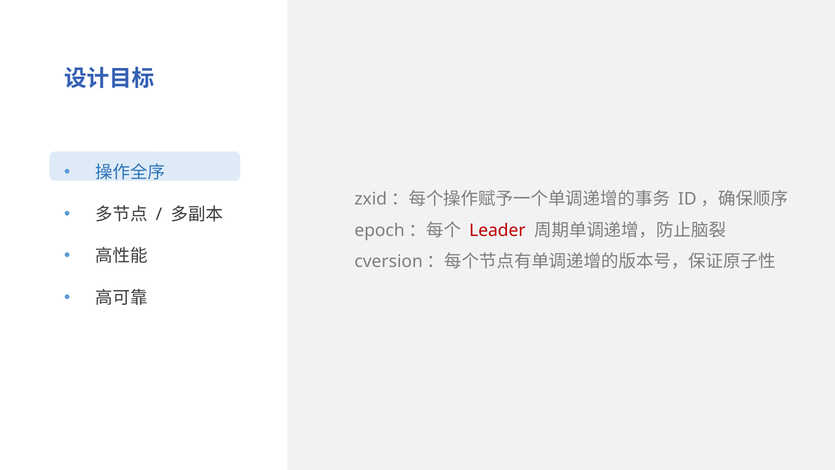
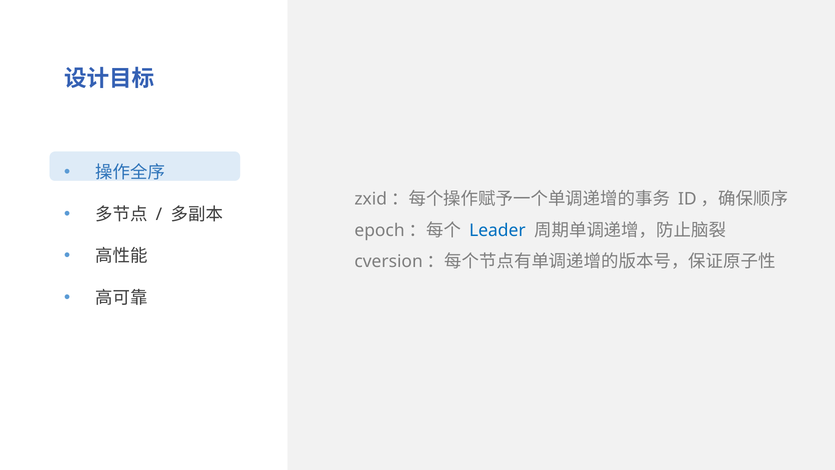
Leader colour: red -> blue
